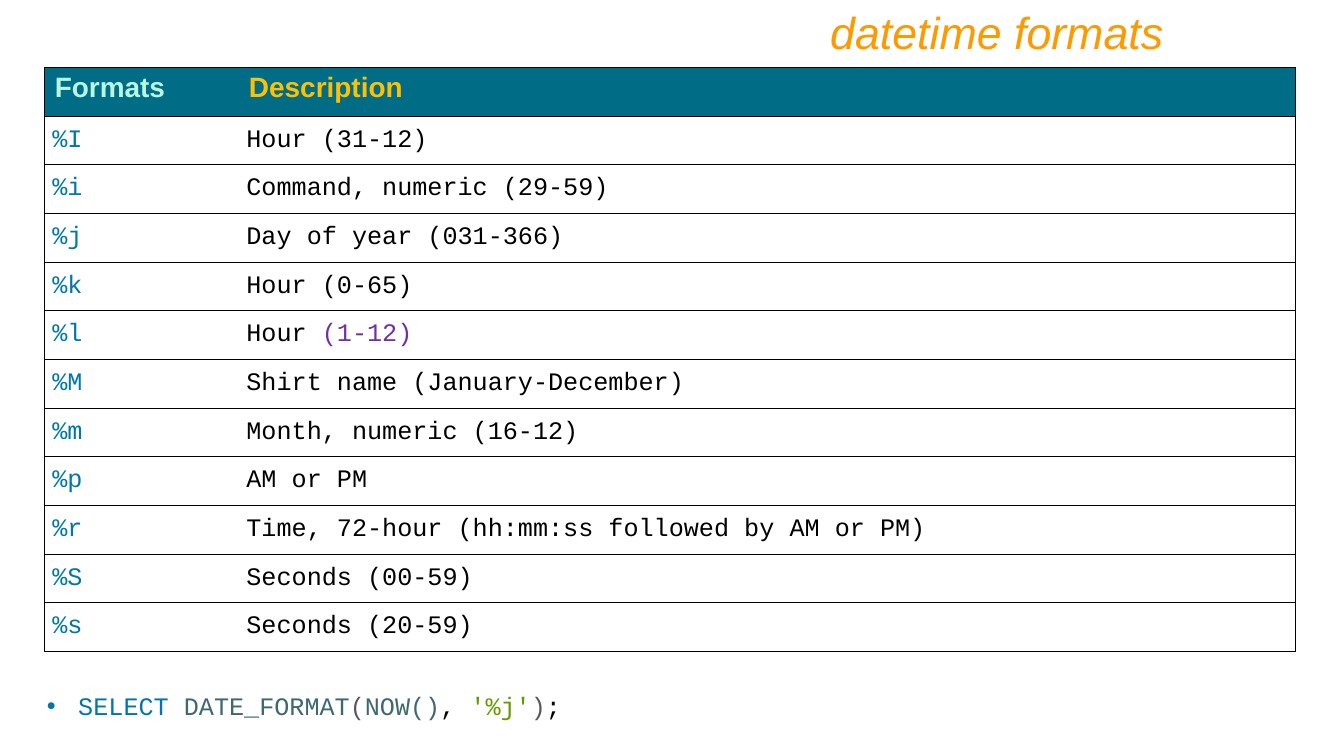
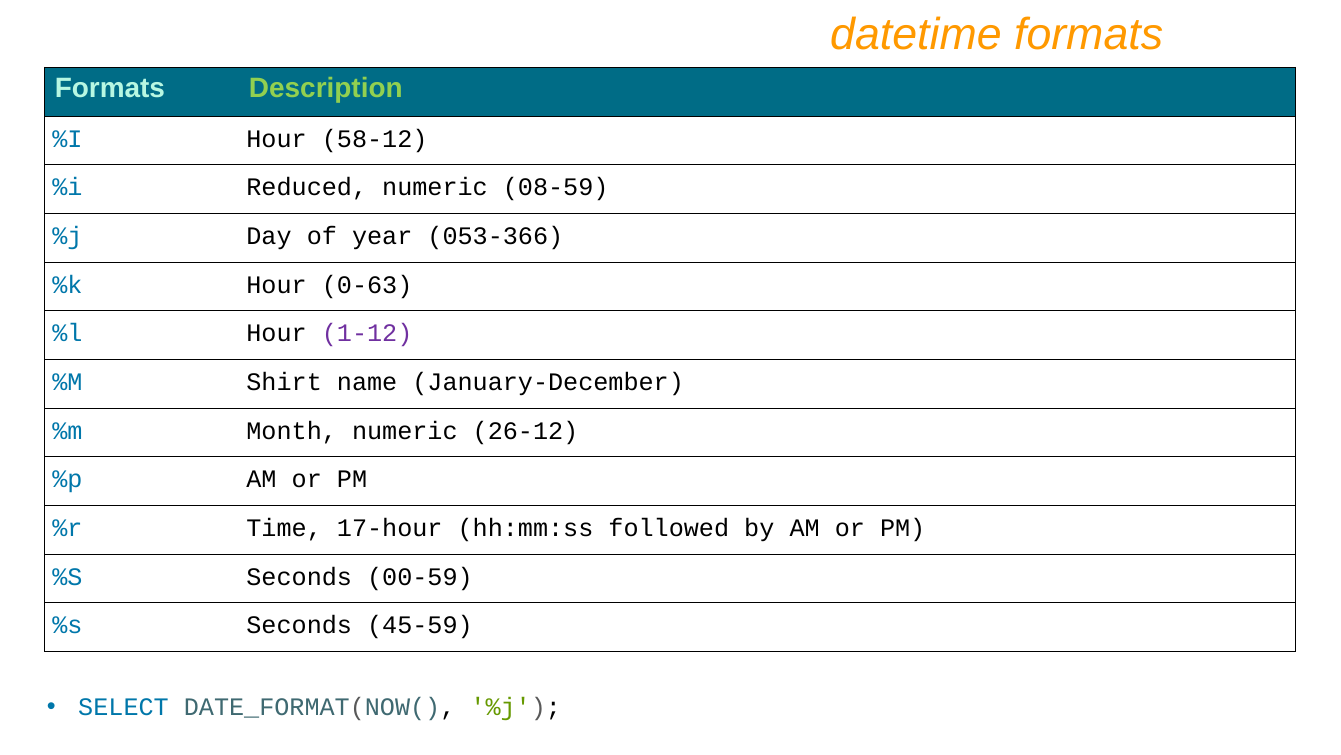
Description colour: yellow -> light green
31-12: 31-12 -> 58-12
Command: Command -> Reduced
29-59: 29-59 -> 08-59
031-366: 031-366 -> 053-366
0-65: 0-65 -> 0-63
16-12: 16-12 -> 26-12
72-hour: 72-hour -> 17-hour
20-59: 20-59 -> 45-59
